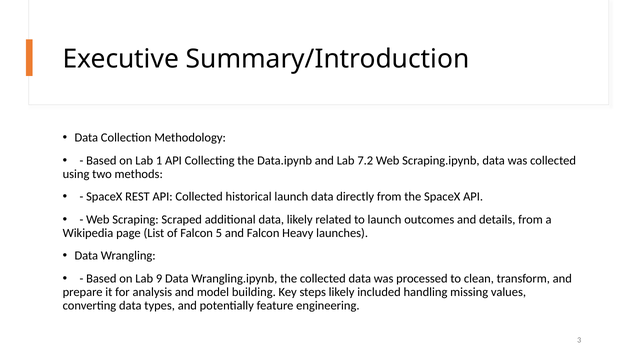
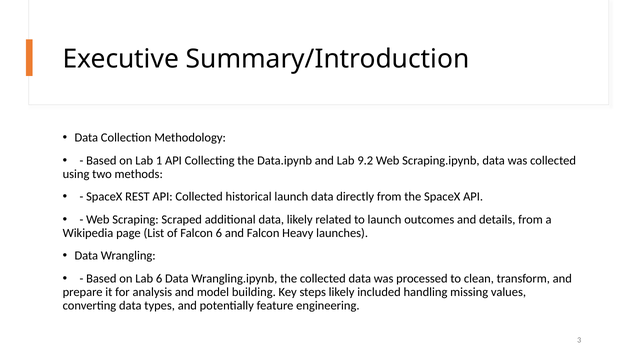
7.2: 7.2 -> 9.2
Falcon 5: 5 -> 6
Lab 9: 9 -> 6
